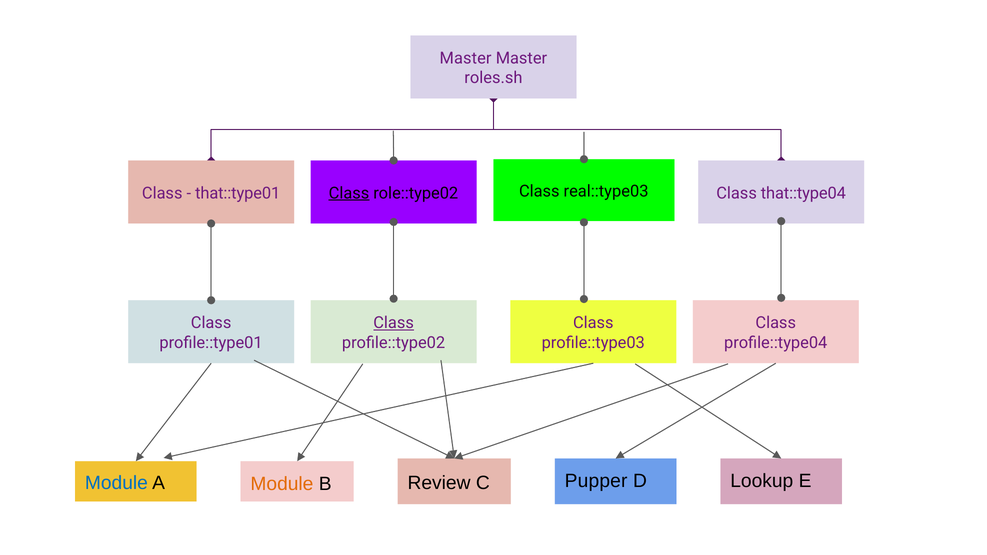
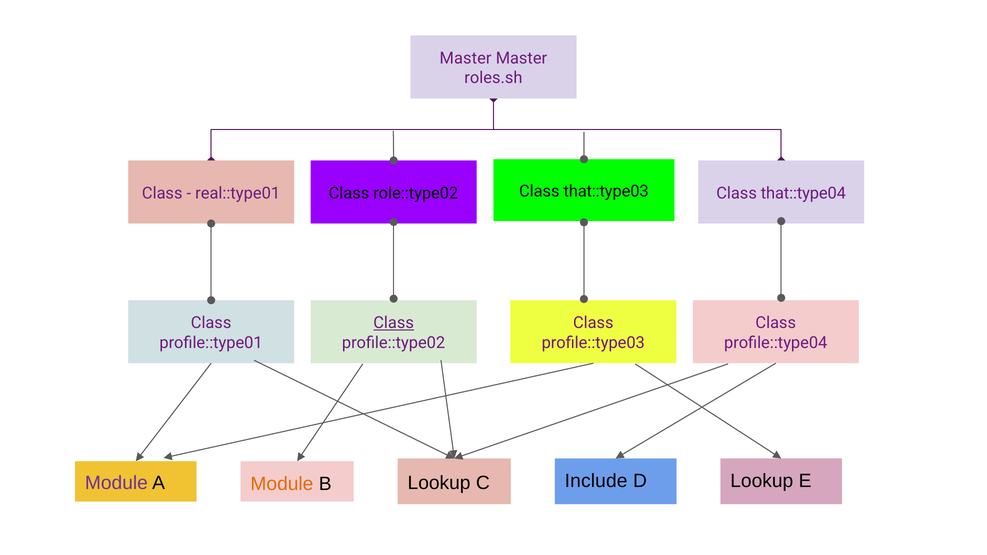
that::type01: that::type01 -> real::type01
Class at (349, 193) underline: present -> none
real::type03: real::type03 -> that::type03
Module at (116, 483) colour: blue -> purple
A Review: Review -> Lookup
Pupper: Pupper -> Include
